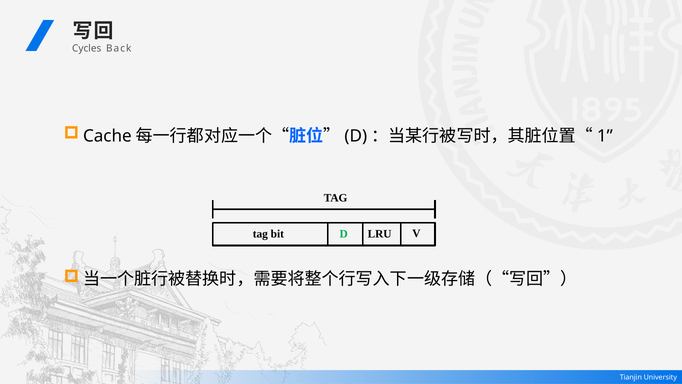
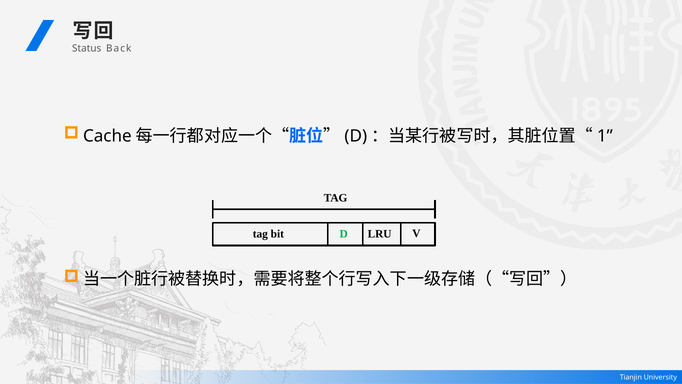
Cycles: Cycles -> Status
